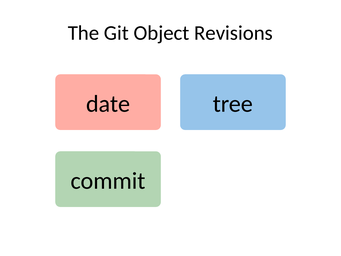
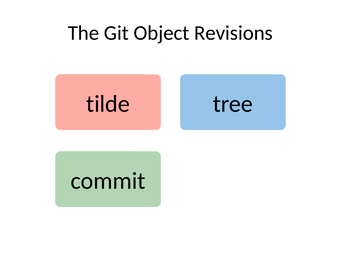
date: date -> tilde
